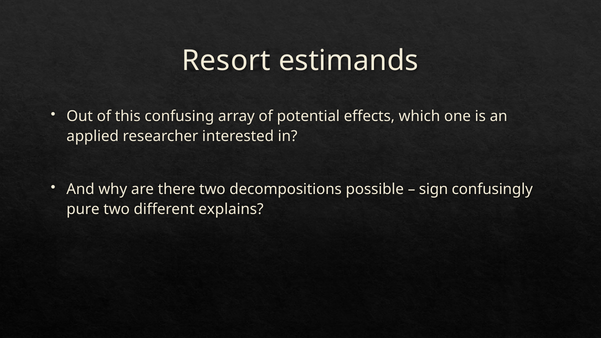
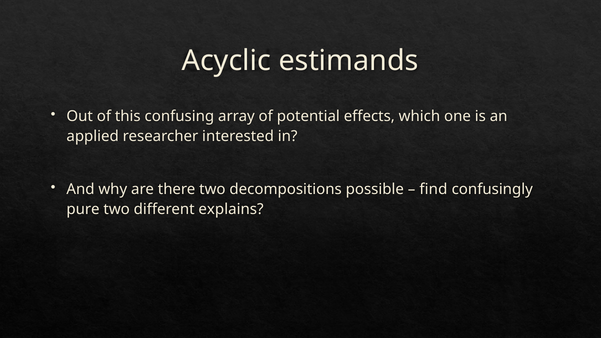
Resort: Resort -> Acyclic
sign: sign -> find
